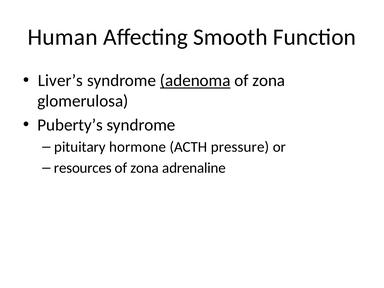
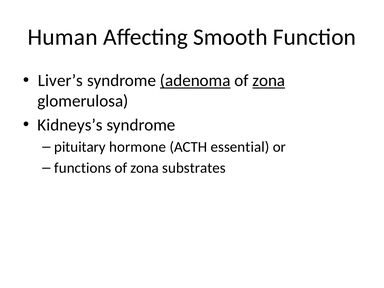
zona at (269, 81) underline: none -> present
Puberty’s: Puberty’s -> Kidneys’s
pressure: pressure -> essential
resources: resources -> functions
adrenaline: adrenaline -> substrates
